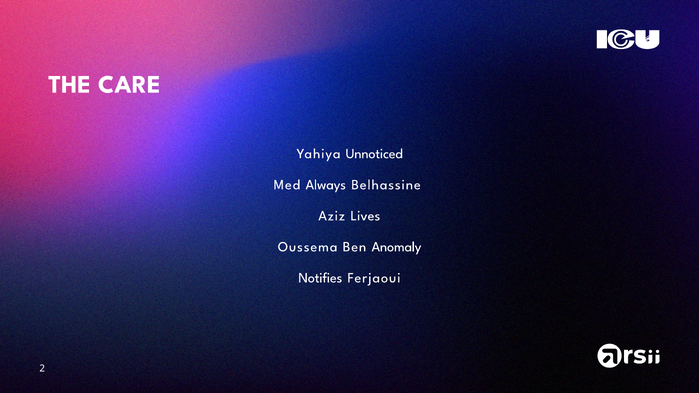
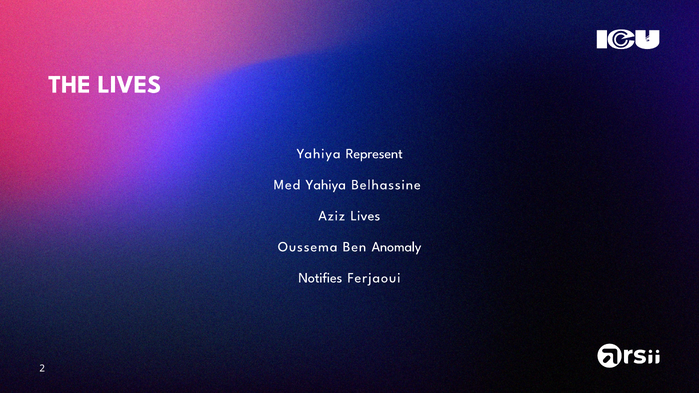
THE CARE: CARE -> LIVES
Unnoticed: Unnoticed -> Represent
Med Always: Always -> Yahiya
